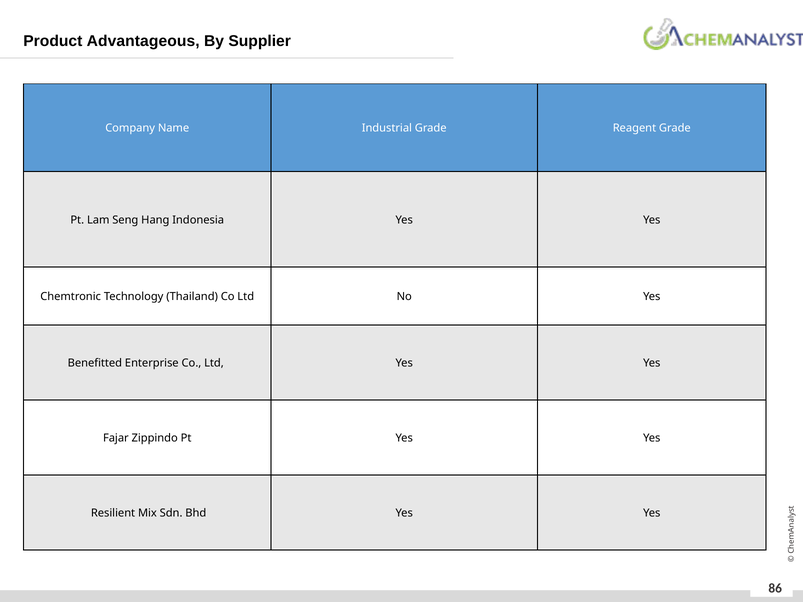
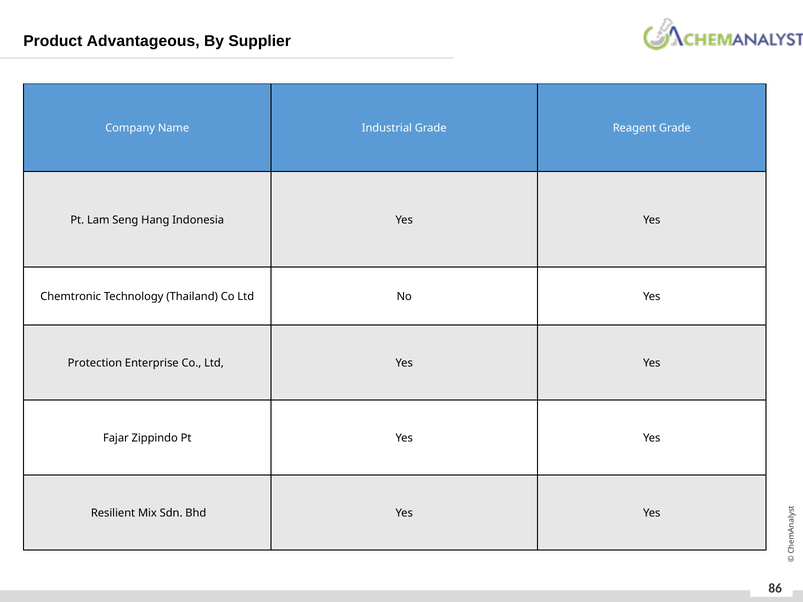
Benefitted: Benefitted -> Protection
